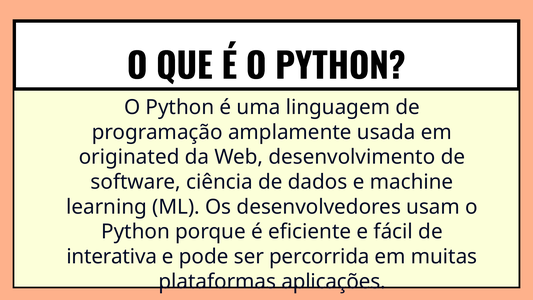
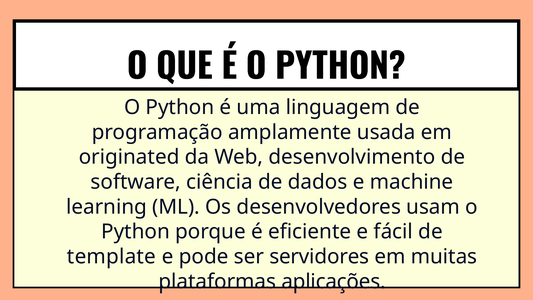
interativa: interativa -> template
percorrida: percorrida -> servidores
